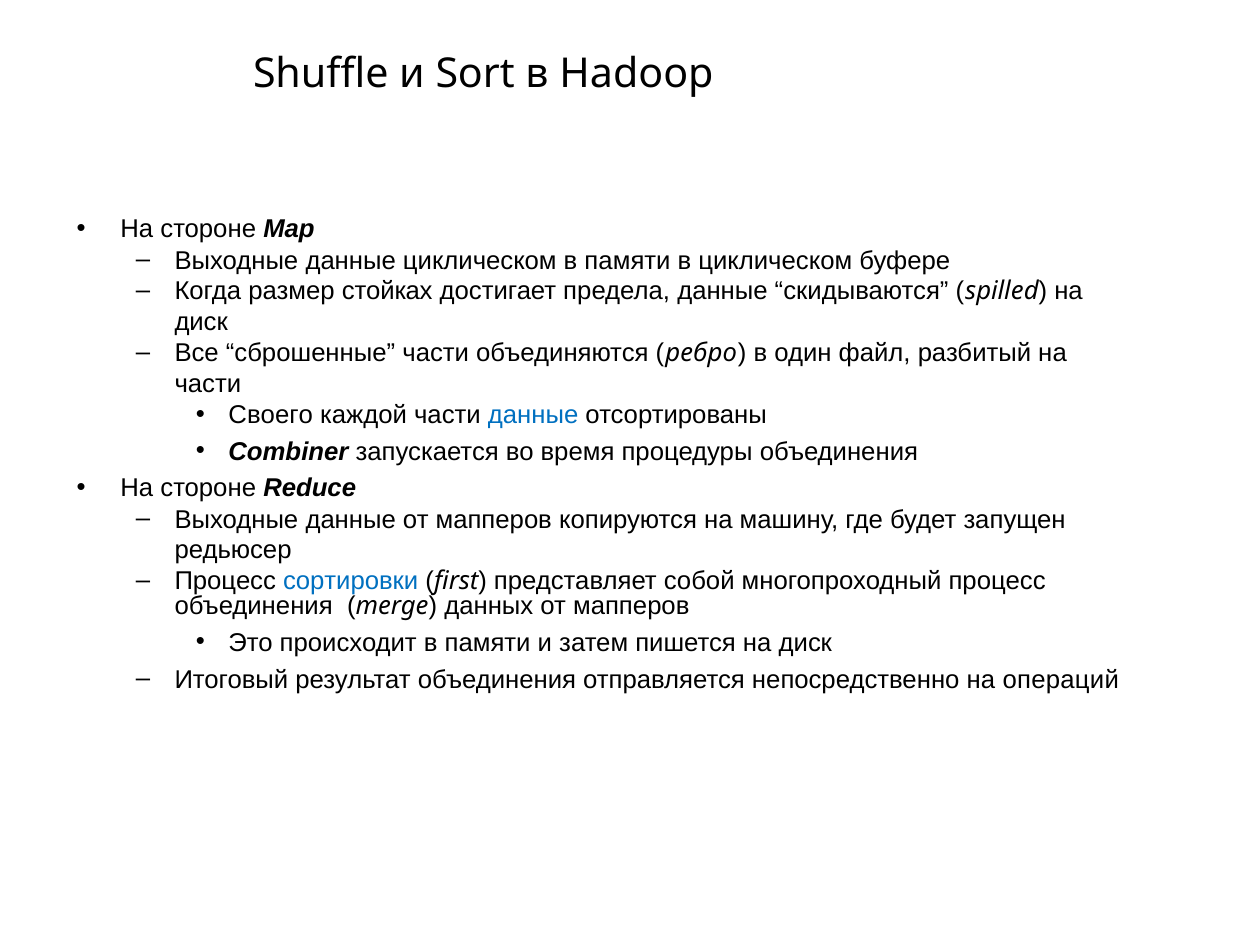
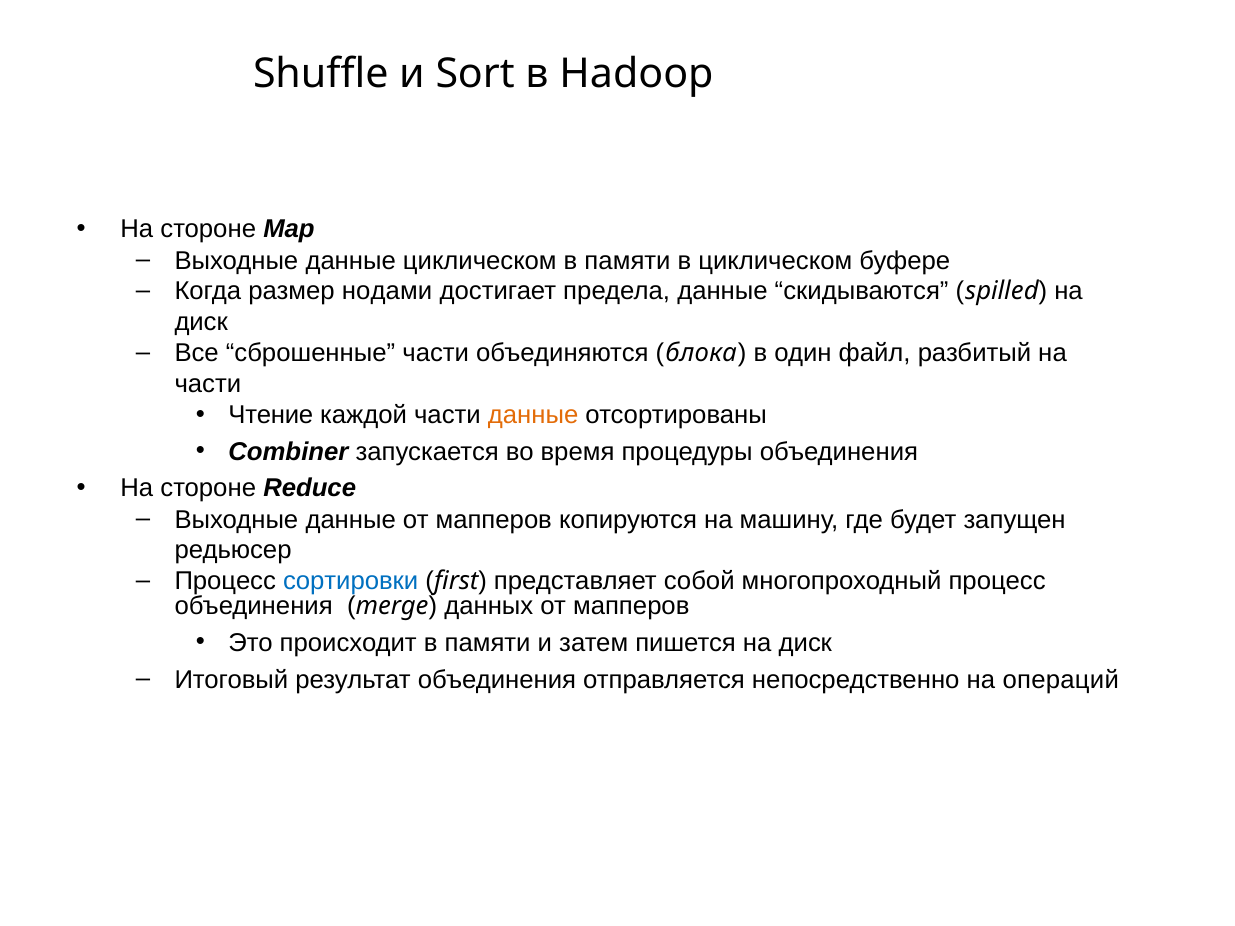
стойках: стойках -> нодами
ребро: ребро -> блока
Своего: Своего -> Чтение
данные at (533, 415) colour: blue -> orange
